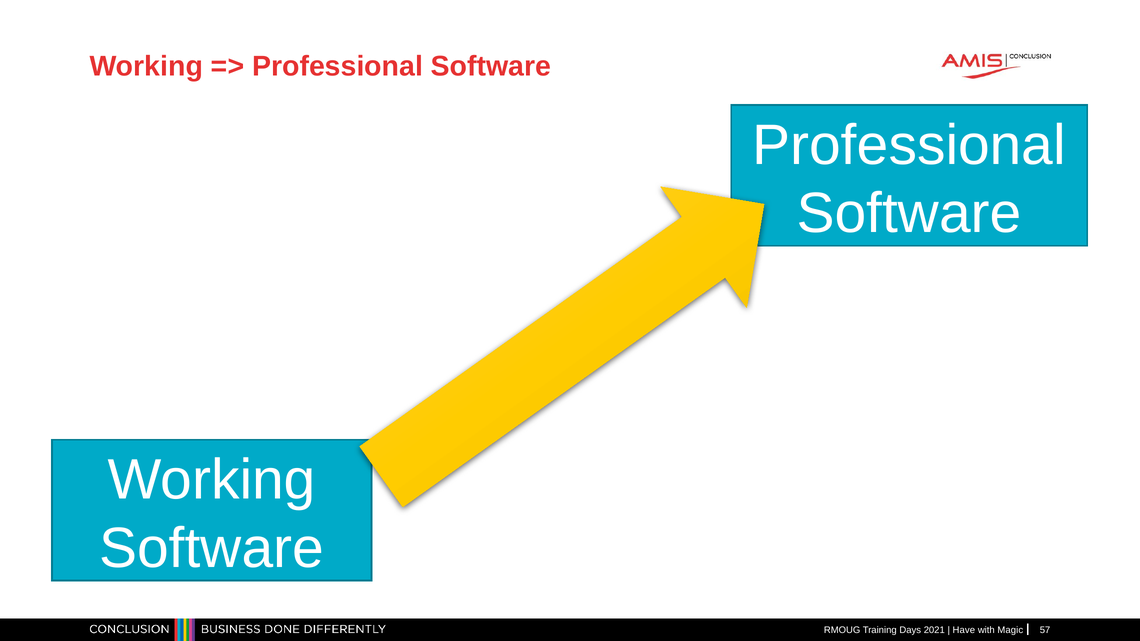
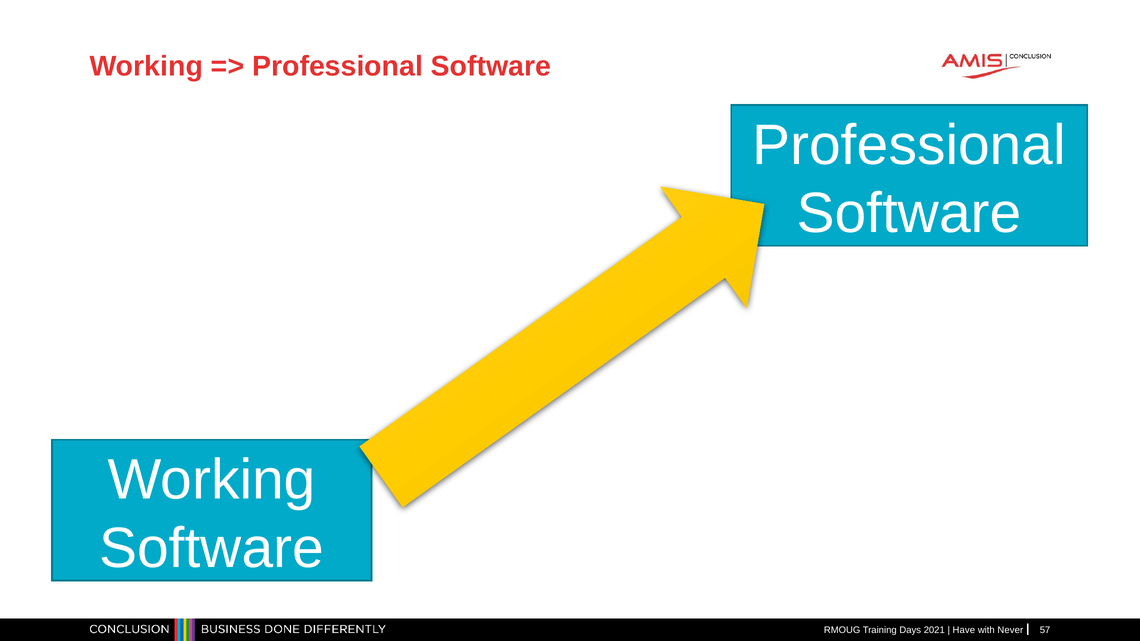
Magic: Magic -> Never
